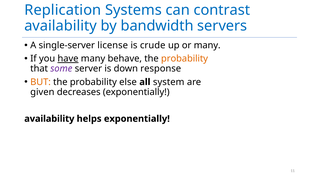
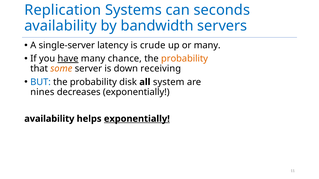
contrast: contrast -> seconds
license: license -> latency
behave: behave -> chance
some colour: purple -> orange
response: response -> receiving
BUT colour: orange -> blue
else: else -> disk
given: given -> nines
exponentially at (137, 119) underline: none -> present
